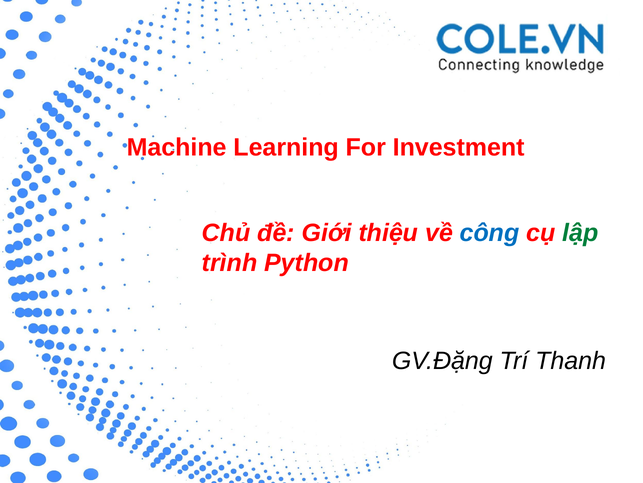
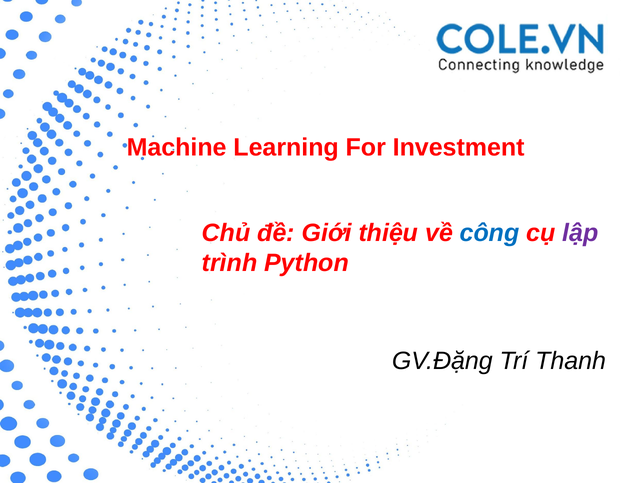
lập colour: green -> purple
